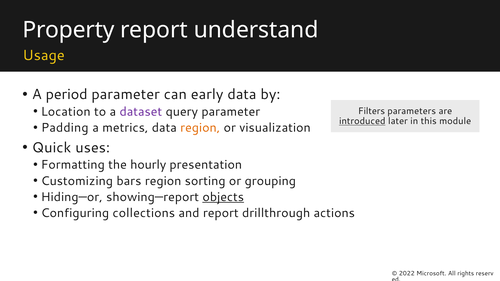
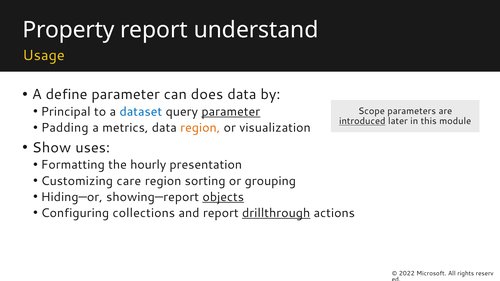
period: period -> define
early: early -> does
Location: Location -> Principal
dataset colour: purple -> blue
parameter at (231, 112) underline: none -> present
Filters: Filters -> Scope
Quick: Quick -> Show
bars: bars -> care
drillthrough underline: none -> present
